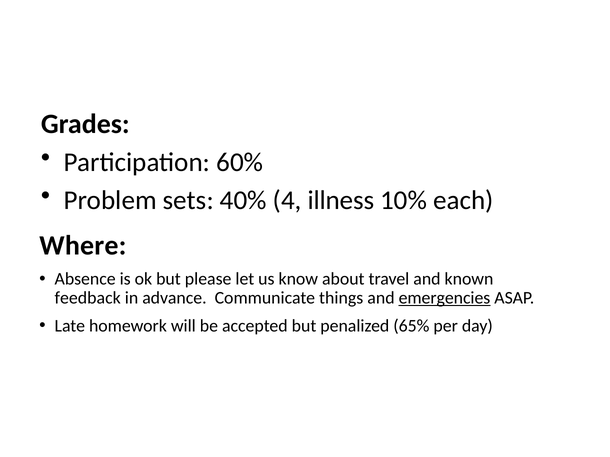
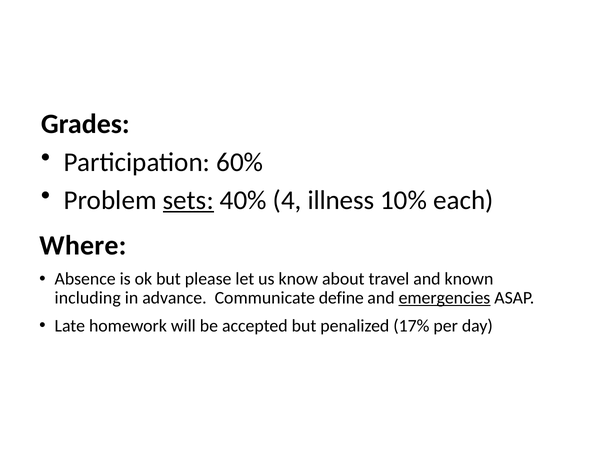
sets underline: none -> present
feedback: feedback -> including
things: things -> define
65%: 65% -> 17%
